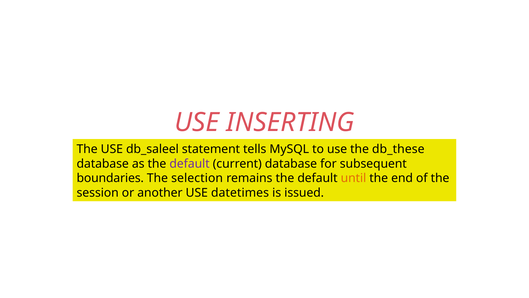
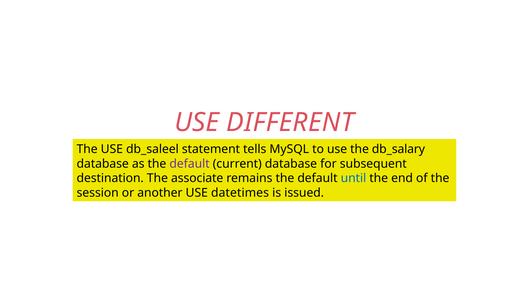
INSERTING: INSERTING -> DIFFERENT
db_these: db_these -> db_salary
boundaries: boundaries -> destination
selection: selection -> associate
until colour: orange -> blue
